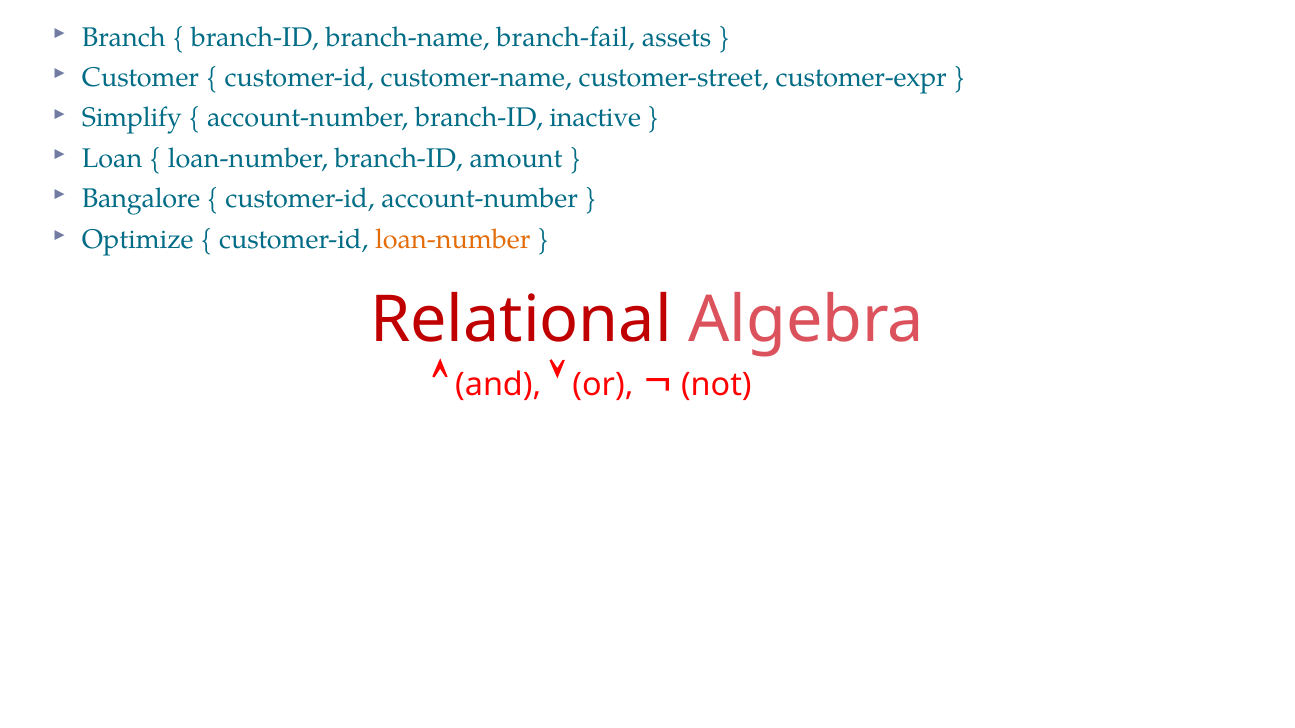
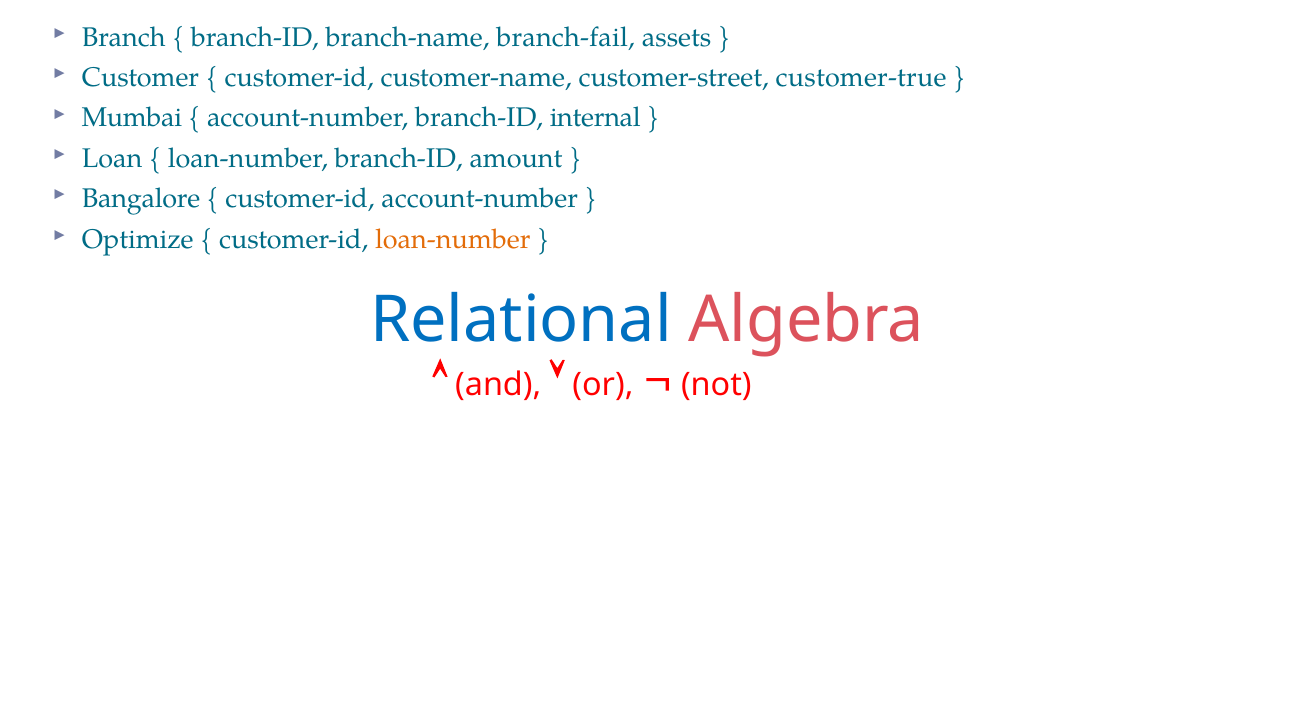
customer-expr: customer-expr -> customer-true
Simplify: Simplify -> Mumbai
inactive: inactive -> internal
Relational colour: red -> blue
